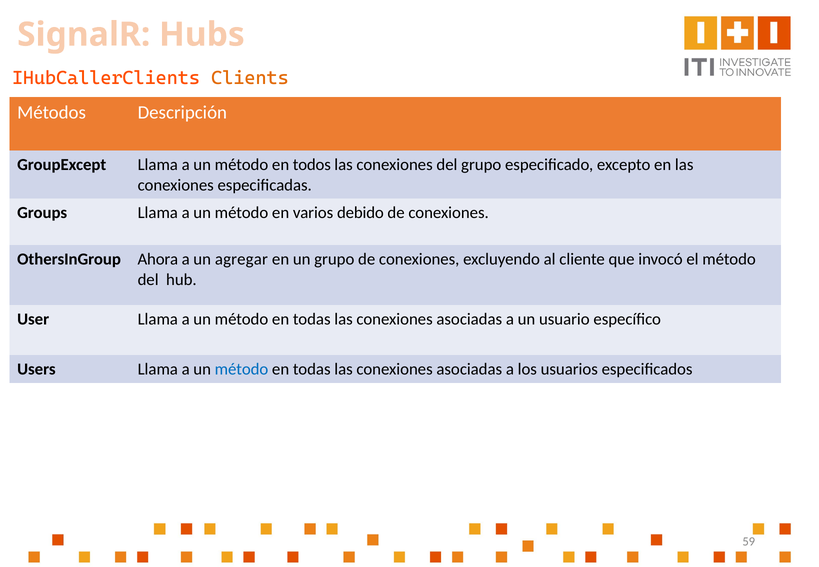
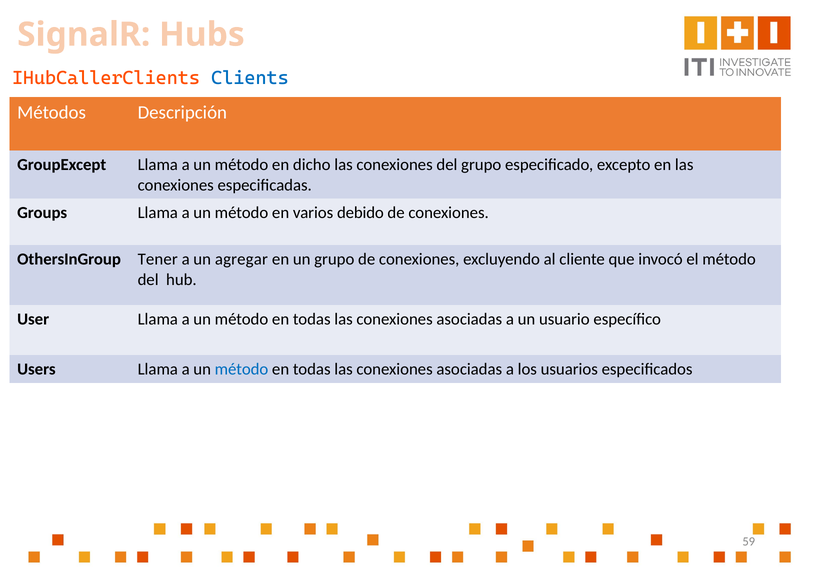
Clients colour: orange -> blue
todos: todos -> dicho
Ahora: Ahora -> Tener
